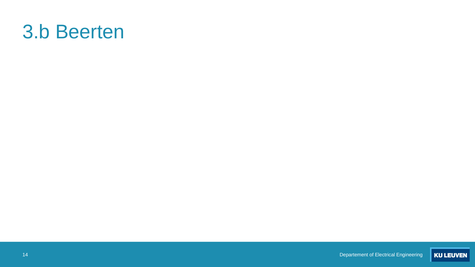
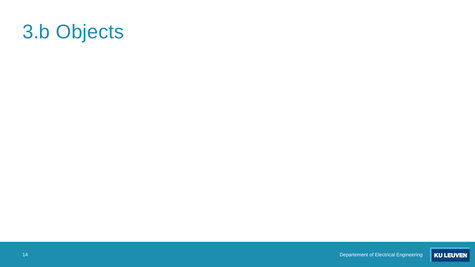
Beerten: Beerten -> Objects
